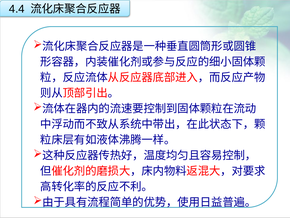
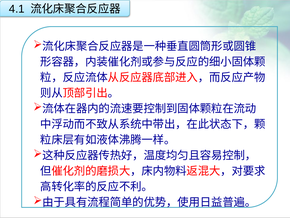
4.4: 4.4 -> 4.1
